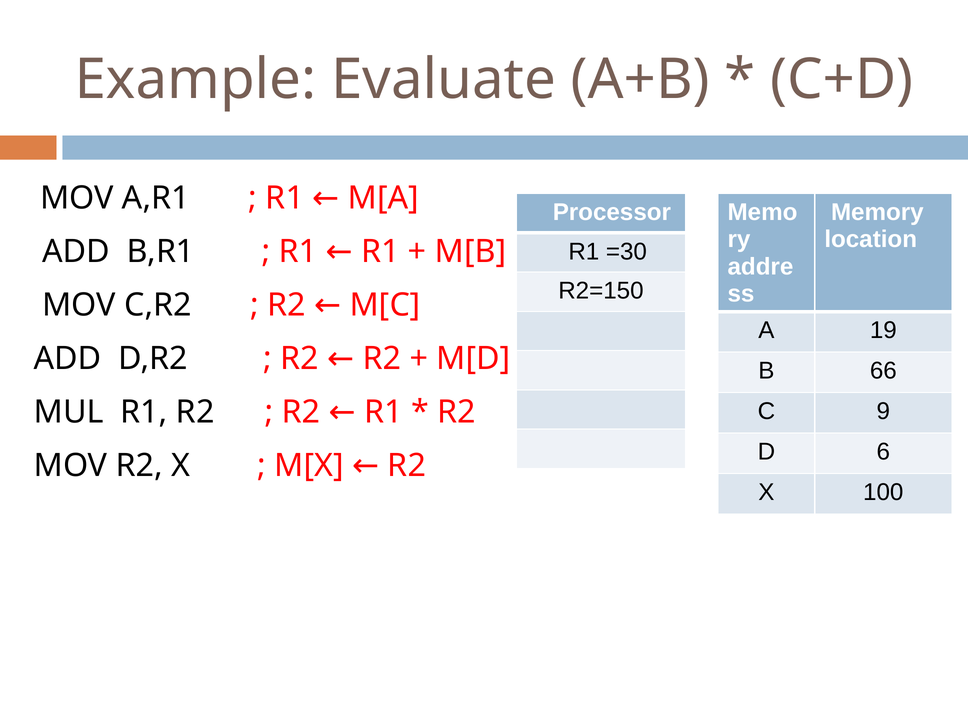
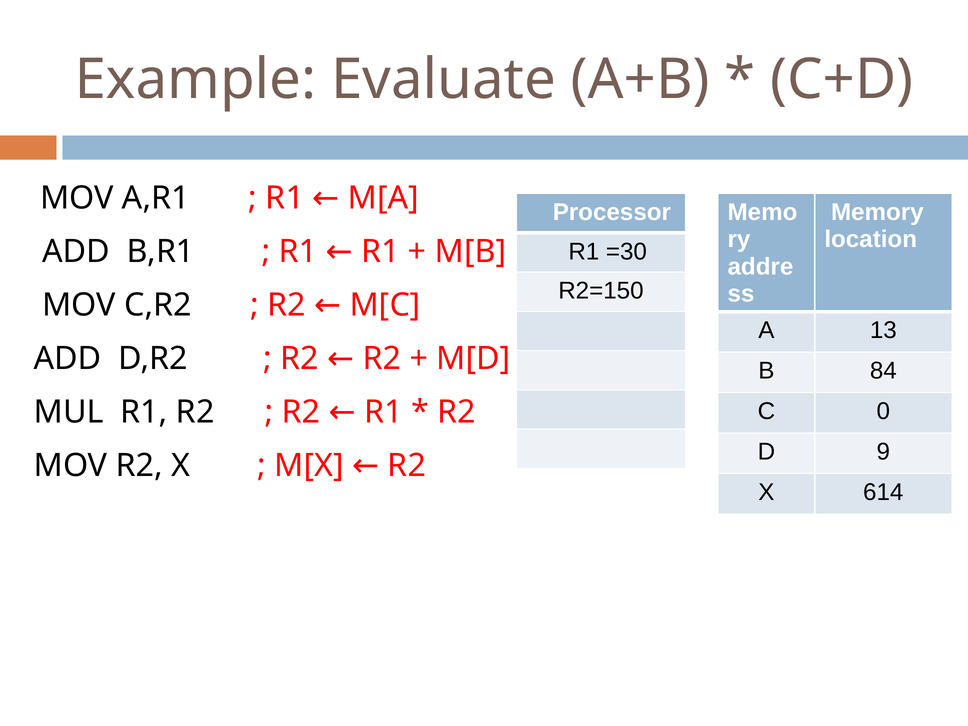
19: 19 -> 13
66: 66 -> 84
9: 9 -> 0
6: 6 -> 9
100: 100 -> 614
